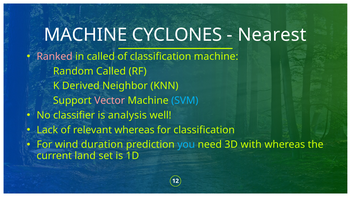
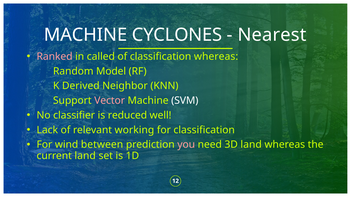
classification machine: machine -> whereas
Random Called: Called -> Model
SVM colour: light blue -> white
analysis: analysis -> reduced
relevant whereas: whereas -> working
duration: duration -> between
you colour: light blue -> pink
3D with: with -> land
